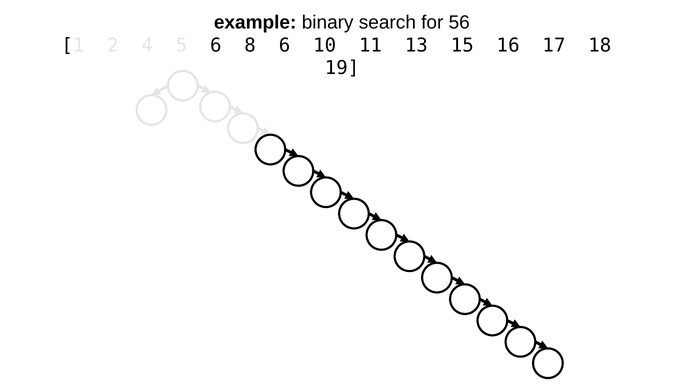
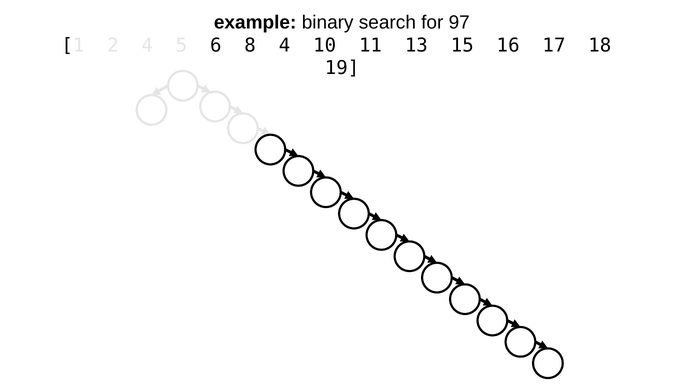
56: 56 -> 97
8 6: 6 -> 4
